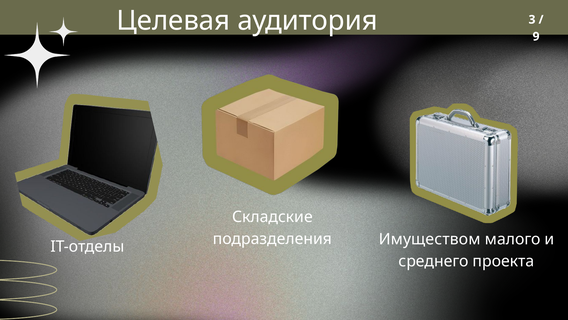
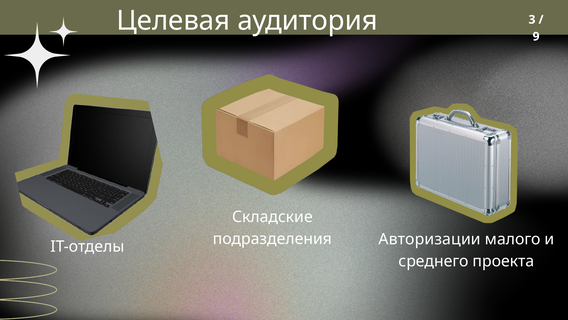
Имуществом: Имуществом -> Авторизации
